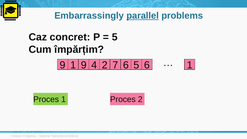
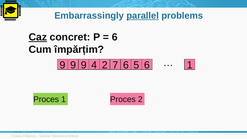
Caz underline: none -> present
5 at (115, 37): 5 -> 6
1 at (73, 65): 1 -> 9
